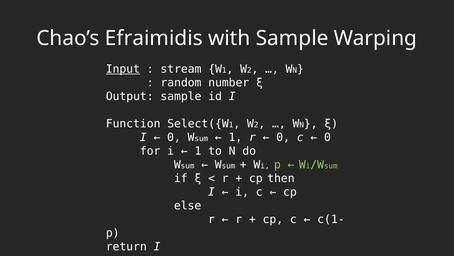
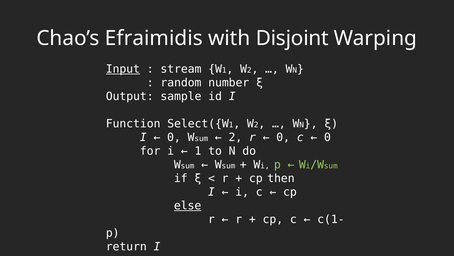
with Sample: Sample -> Disjoint
1 at (235, 137): 1 -> 2
else underline: none -> present
